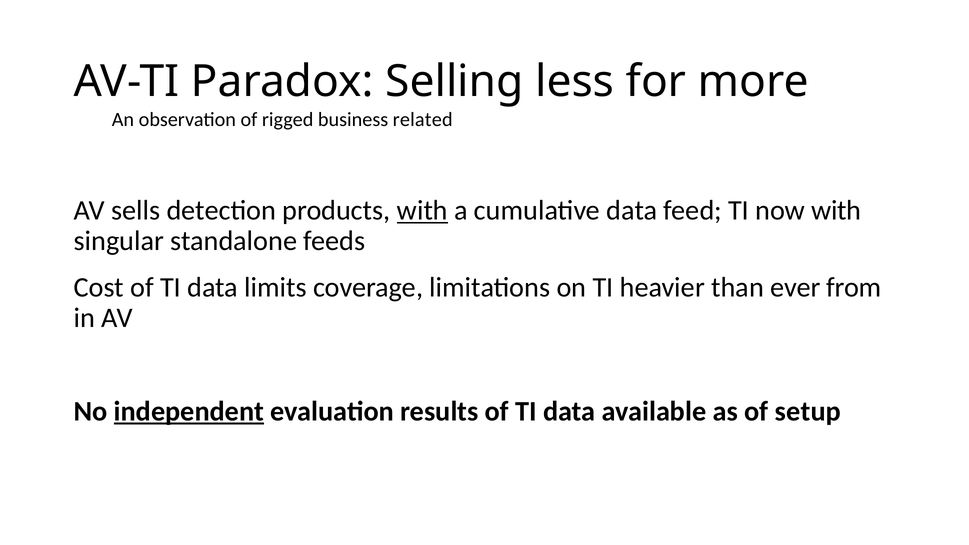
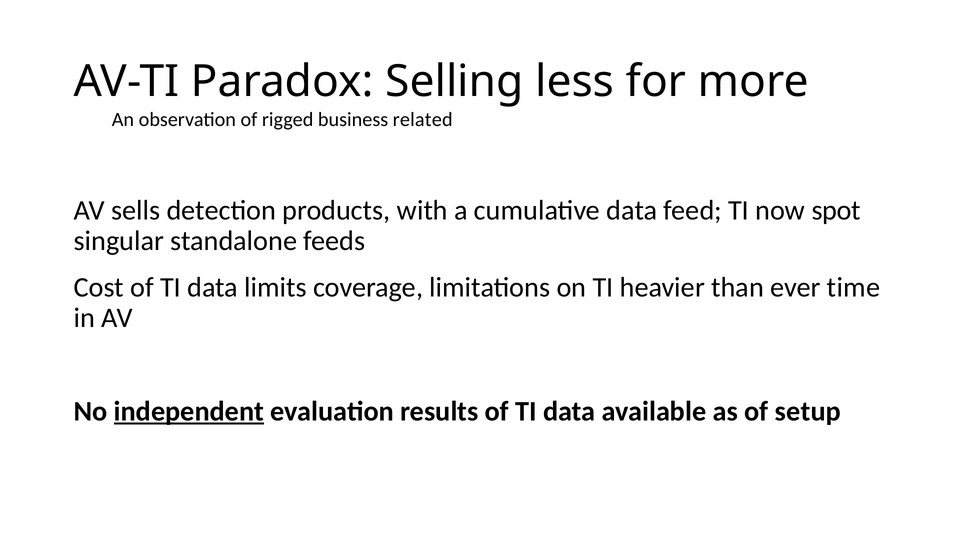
with at (422, 210) underline: present -> none
now with: with -> spot
from: from -> time
